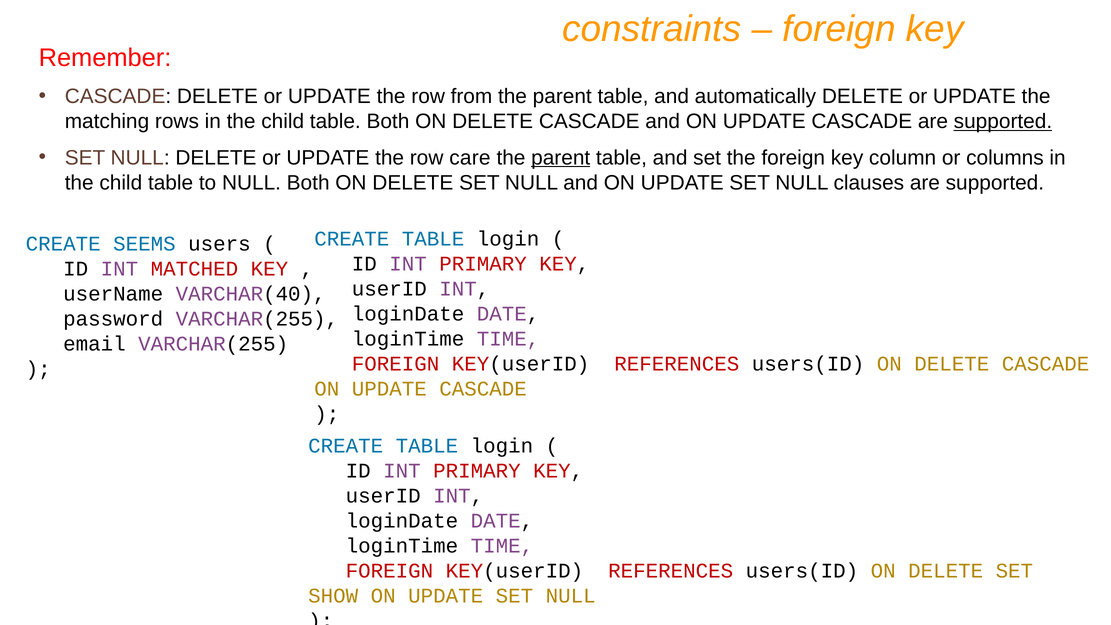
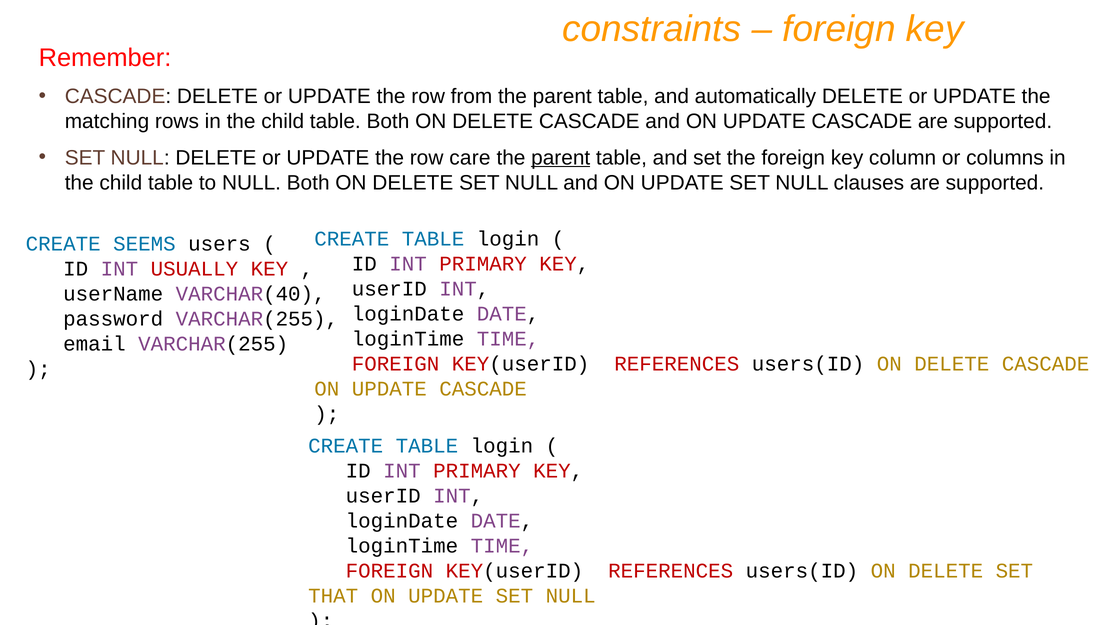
supported at (1003, 122) underline: present -> none
MATCHED: MATCHED -> USUALLY
SHOW: SHOW -> THAT
